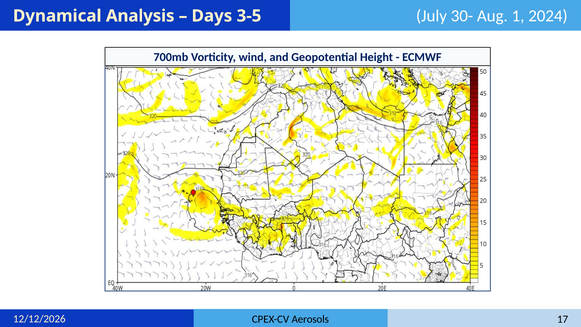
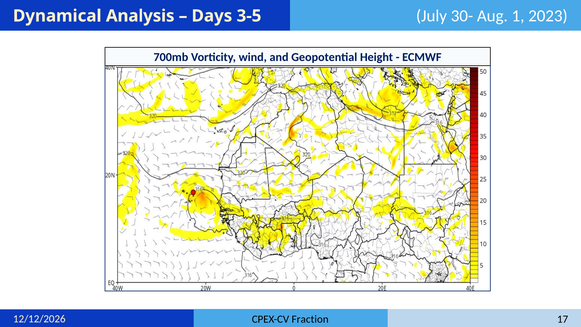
2024: 2024 -> 2023
Aerosols: Aerosols -> Fraction
